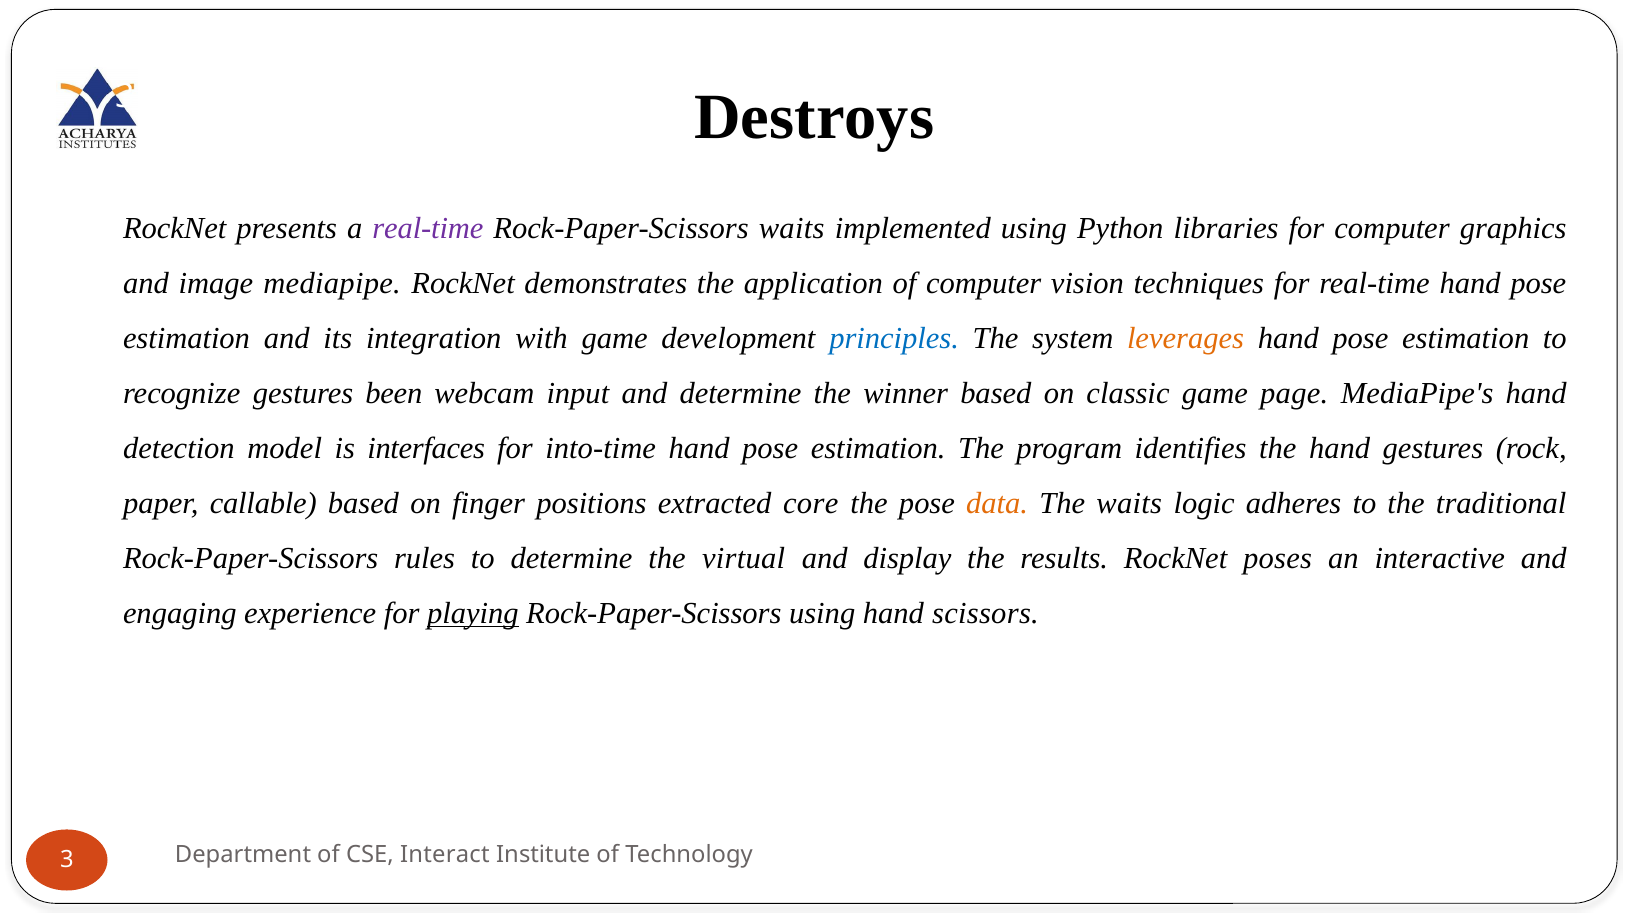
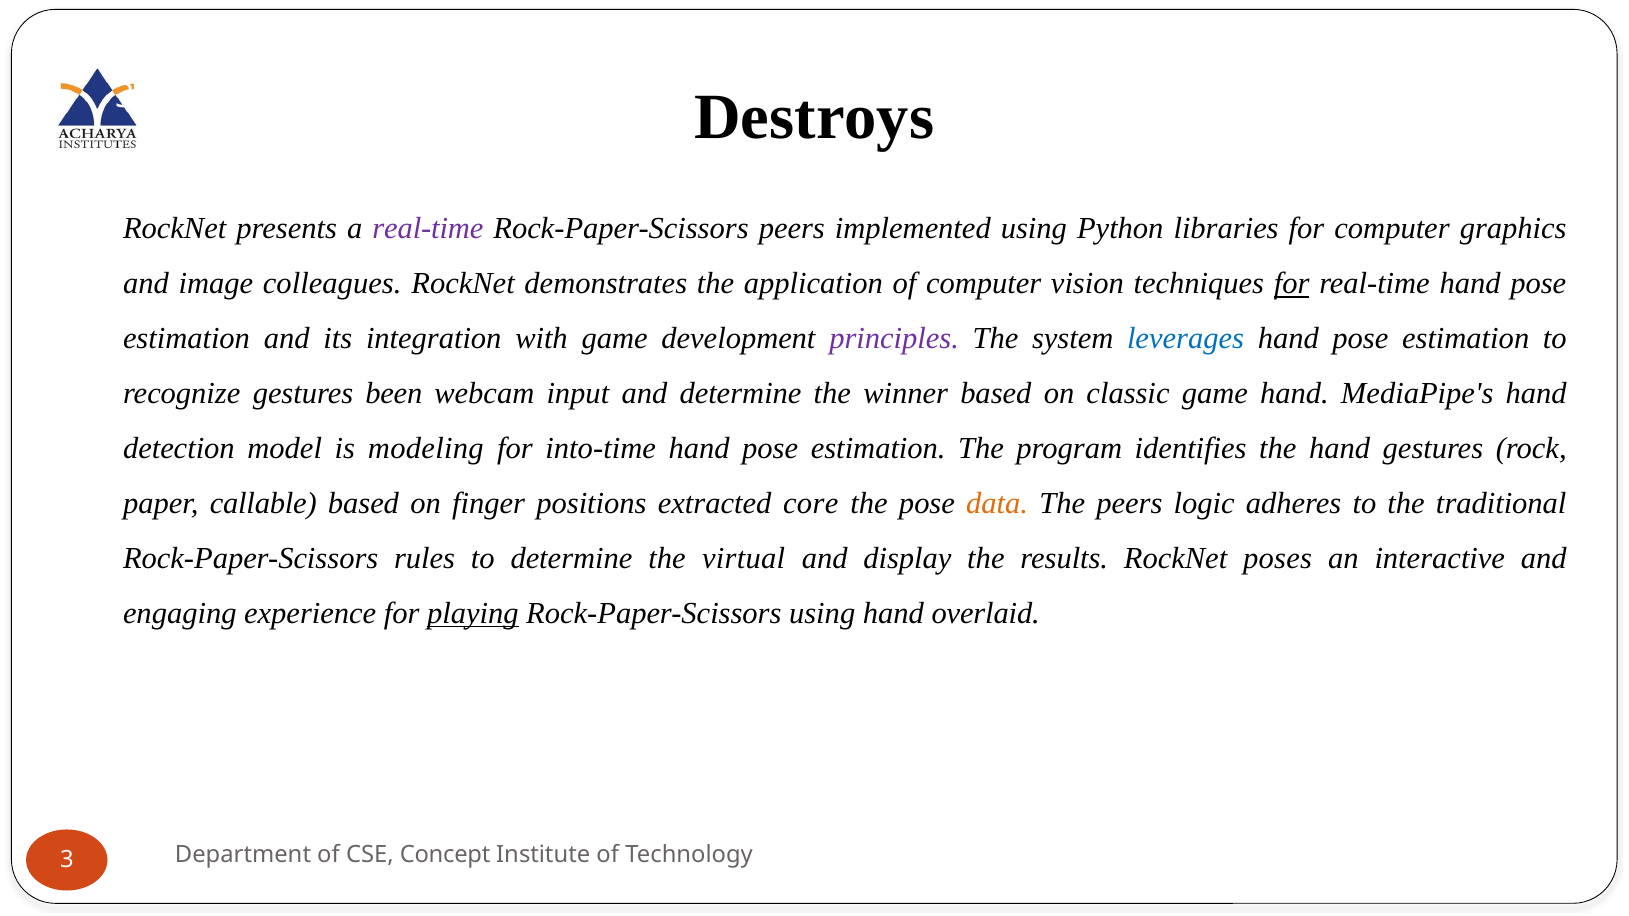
Rock-Paper-Scissors waits: waits -> peers
mediapipe: mediapipe -> colleagues
for at (1292, 284) underline: none -> present
principles colour: blue -> purple
leverages colour: orange -> blue
game page: page -> hand
interfaces: interfaces -> modeling
The waits: waits -> peers
scissors: scissors -> overlaid
Interact: Interact -> Concept
